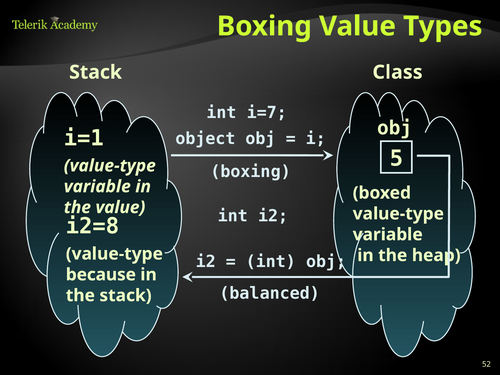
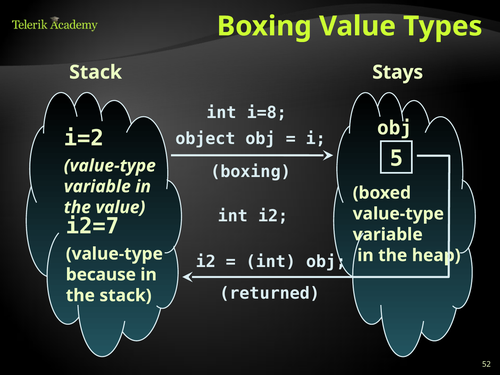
Class: Class -> Stays
i=7: i=7 -> i=8
i=1: i=1 -> i=2
i2=8: i2=8 -> i2=7
balanced: balanced -> returned
